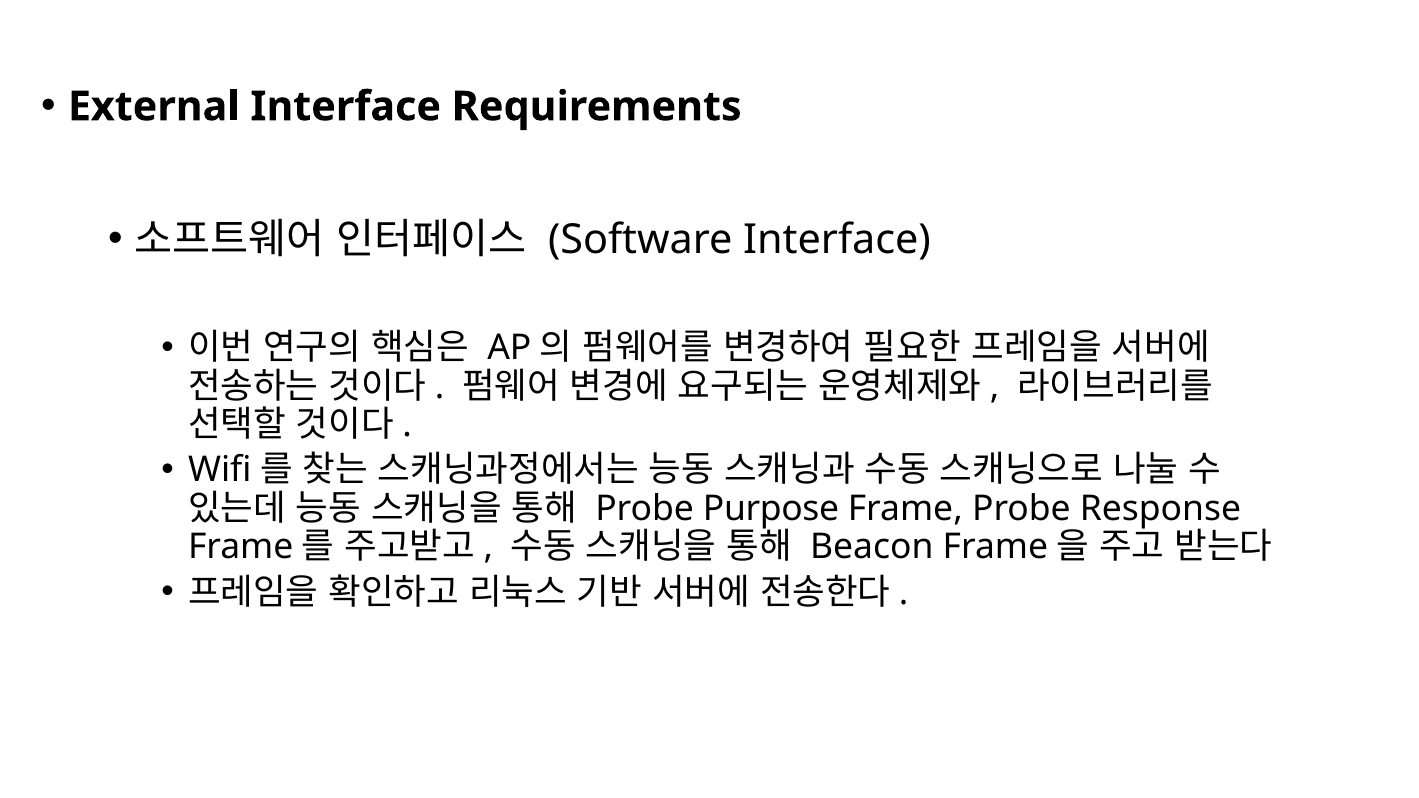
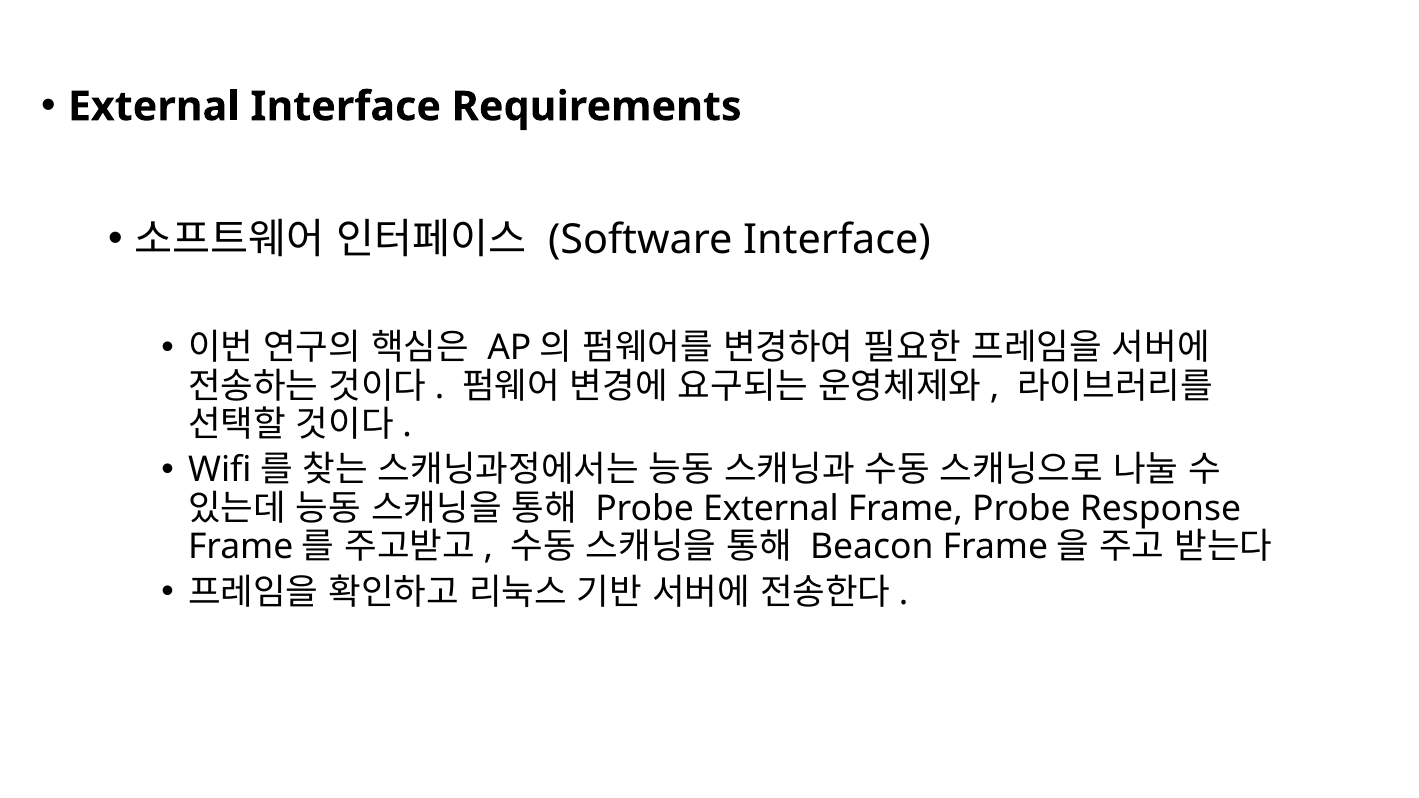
Probe Purpose: Purpose -> External
